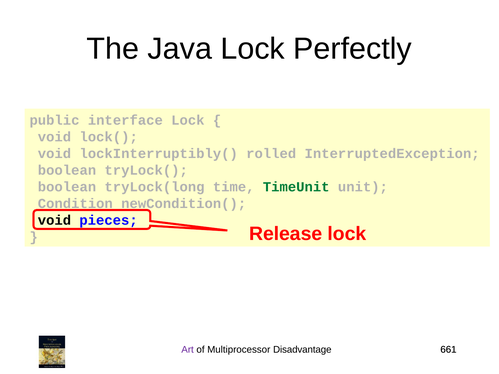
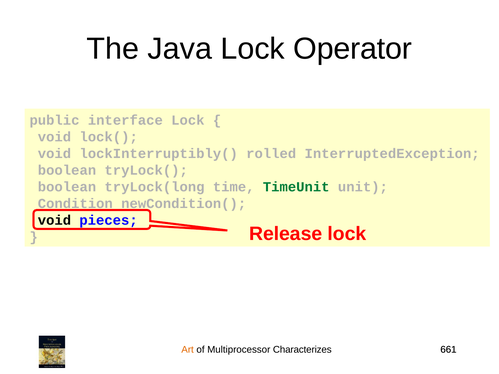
Perfectly: Perfectly -> Operator
Art colour: purple -> orange
Disadvantage: Disadvantage -> Characterizes
